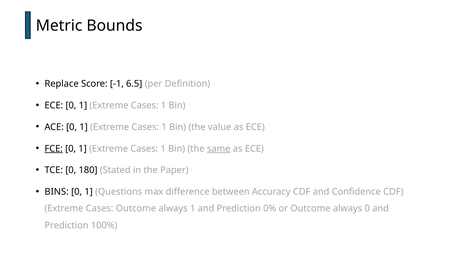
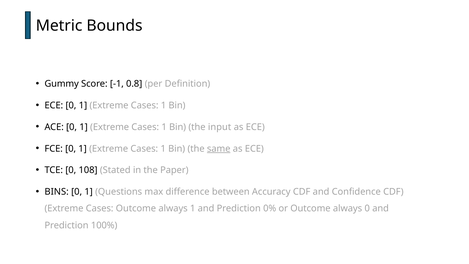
Replace: Replace -> Gummy
6.5: 6.5 -> 0.8
value: value -> input
FCE underline: present -> none
180: 180 -> 108
